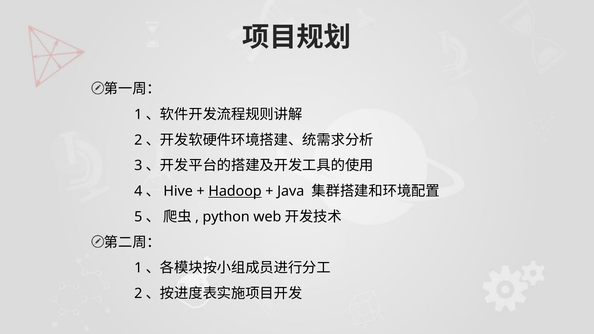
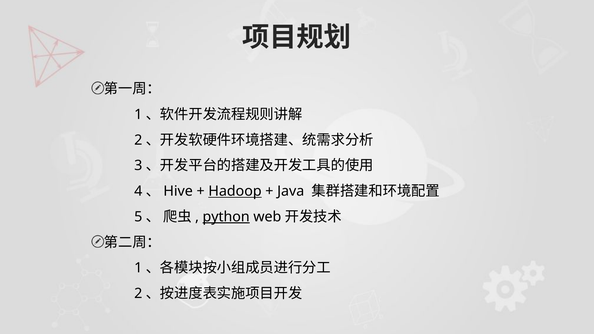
python underline: none -> present
